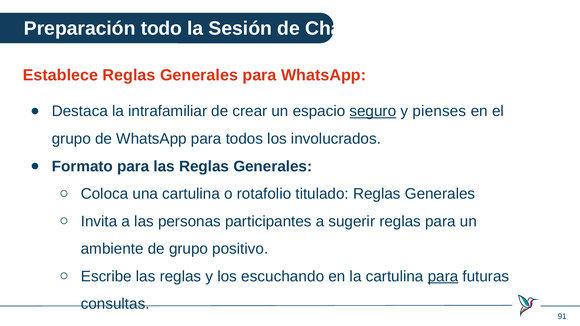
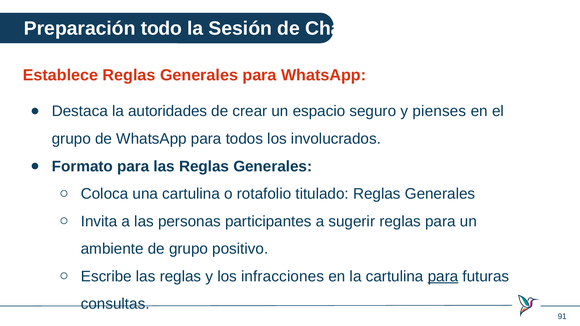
intrafamiliar: intrafamiliar -> autoridades
seguro underline: present -> none
escuchando: escuchando -> infracciones
